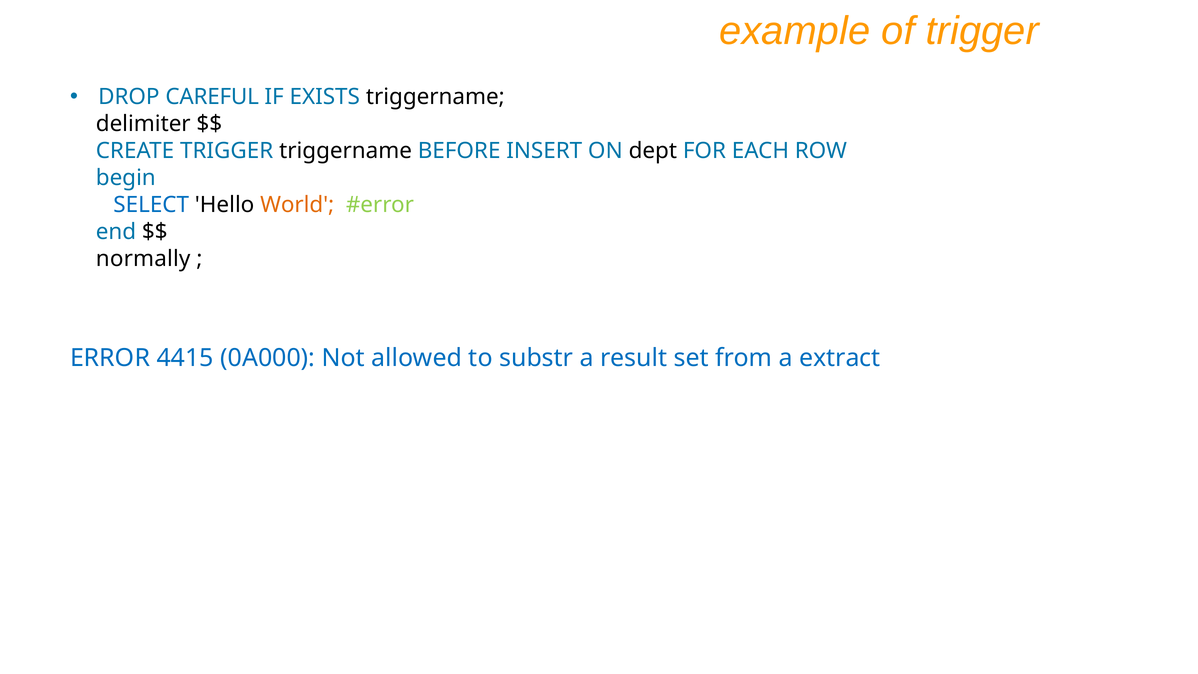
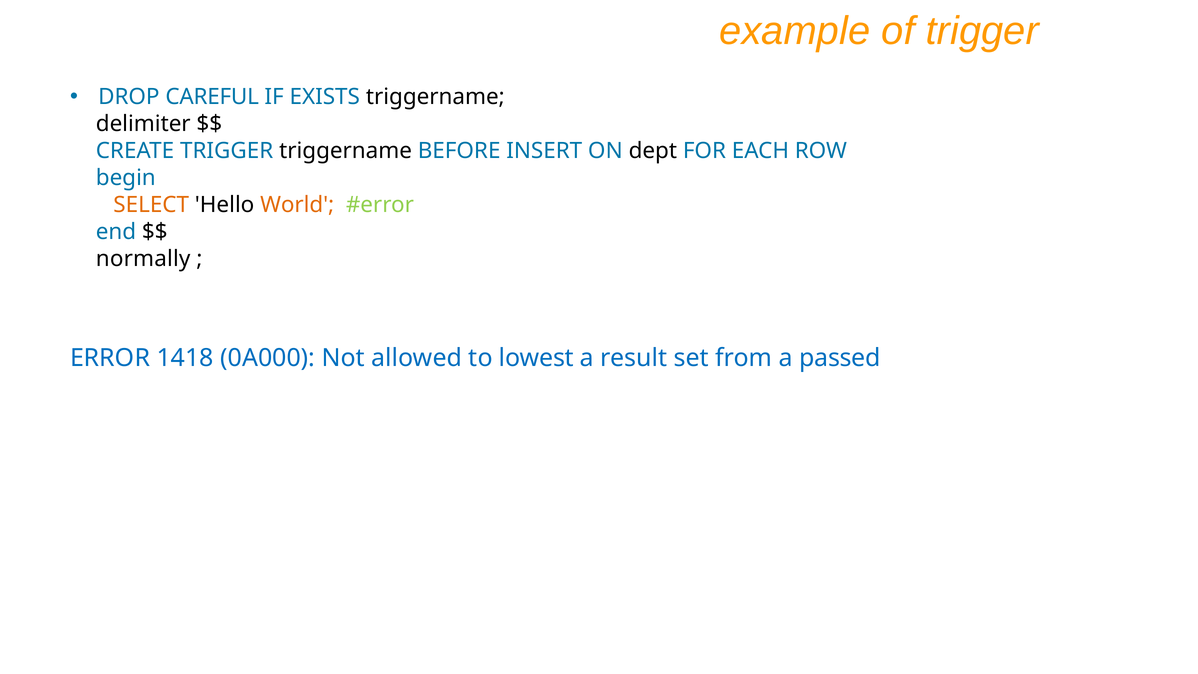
SELECT colour: blue -> orange
4415: 4415 -> 1418
substr: substr -> lowest
extract: extract -> passed
